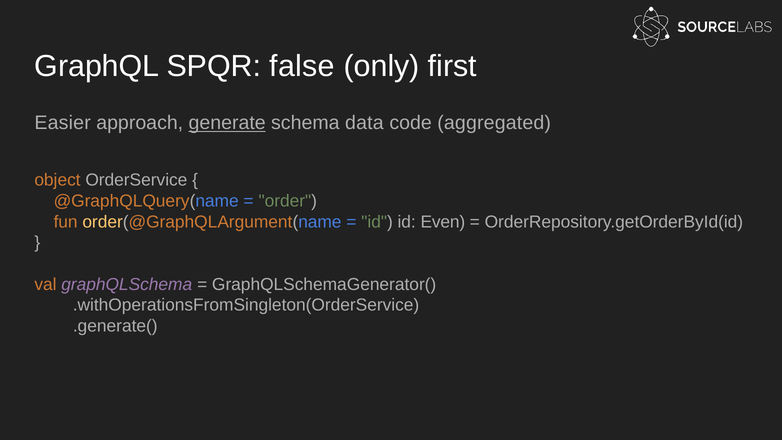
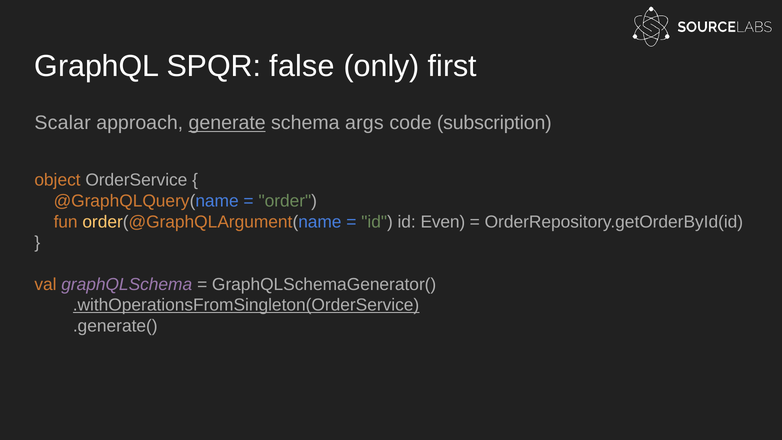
Easier: Easier -> Scalar
data: data -> args
aggregated: aggregated -> subscription
.withOperationsFromSingleton(OrderService underline: none -> present
